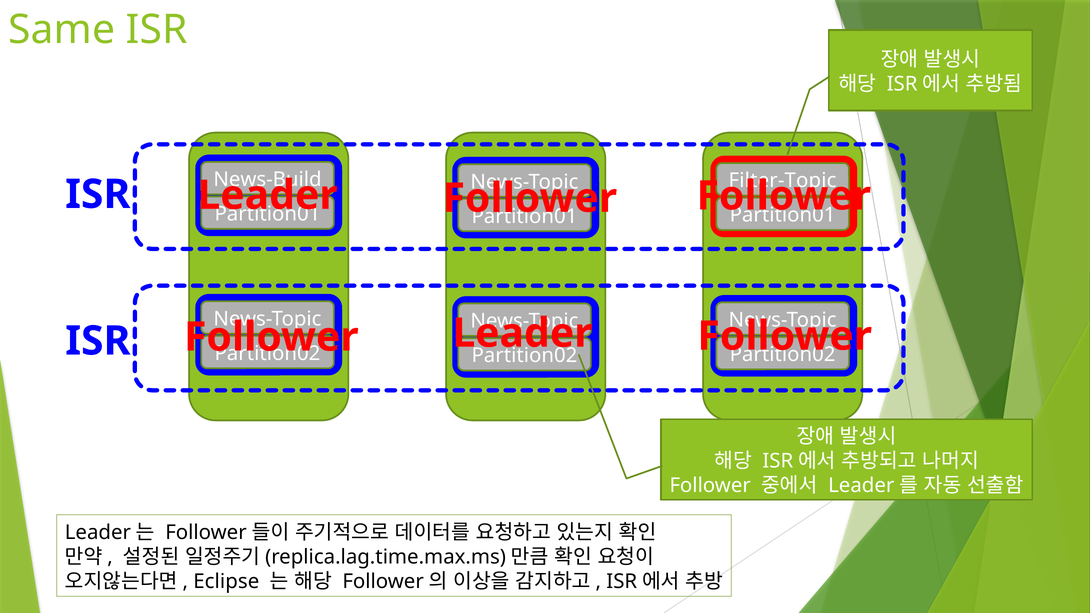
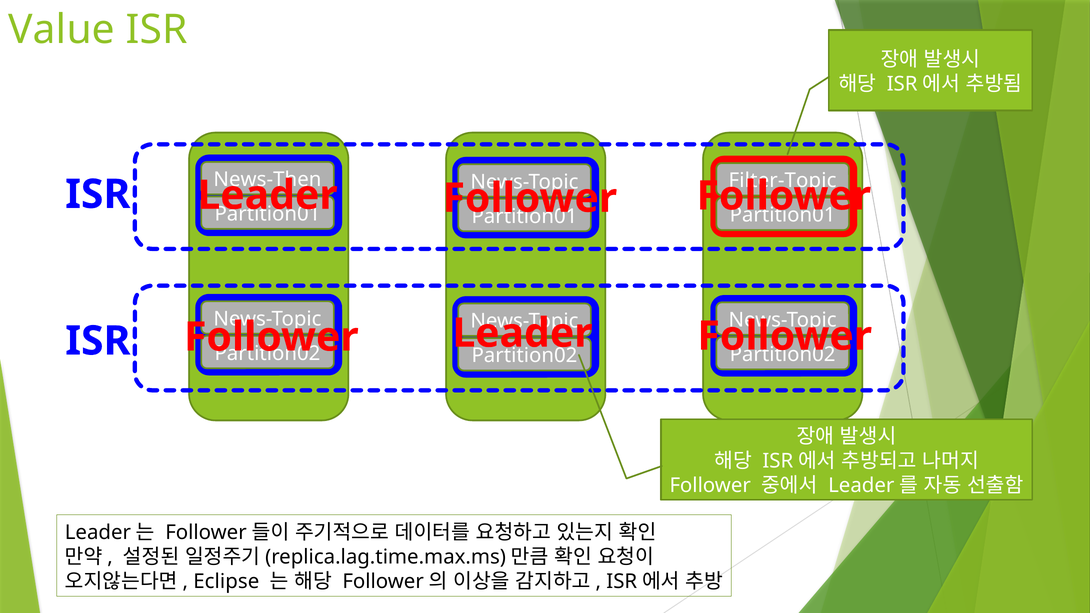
Same: Same -> Value
News-Build: News-Build -> News-Then
